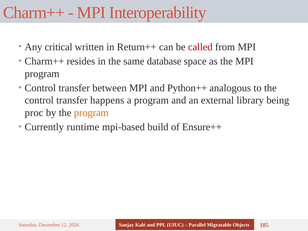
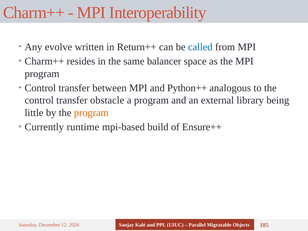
critical: critical -> evolve
called colour: red -> blue
database: database -> balancer
happens: happens -> obstacle
proc: proc -> little
